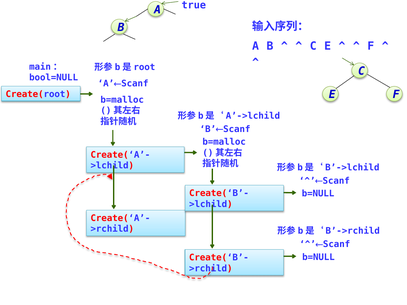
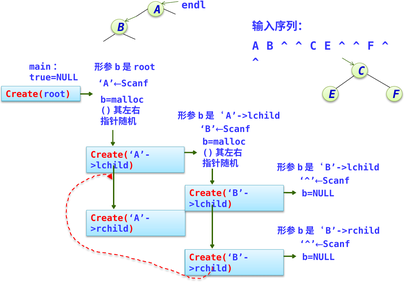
true: true -> endl
bool=NULL: bool=NULL -> true=NULL
